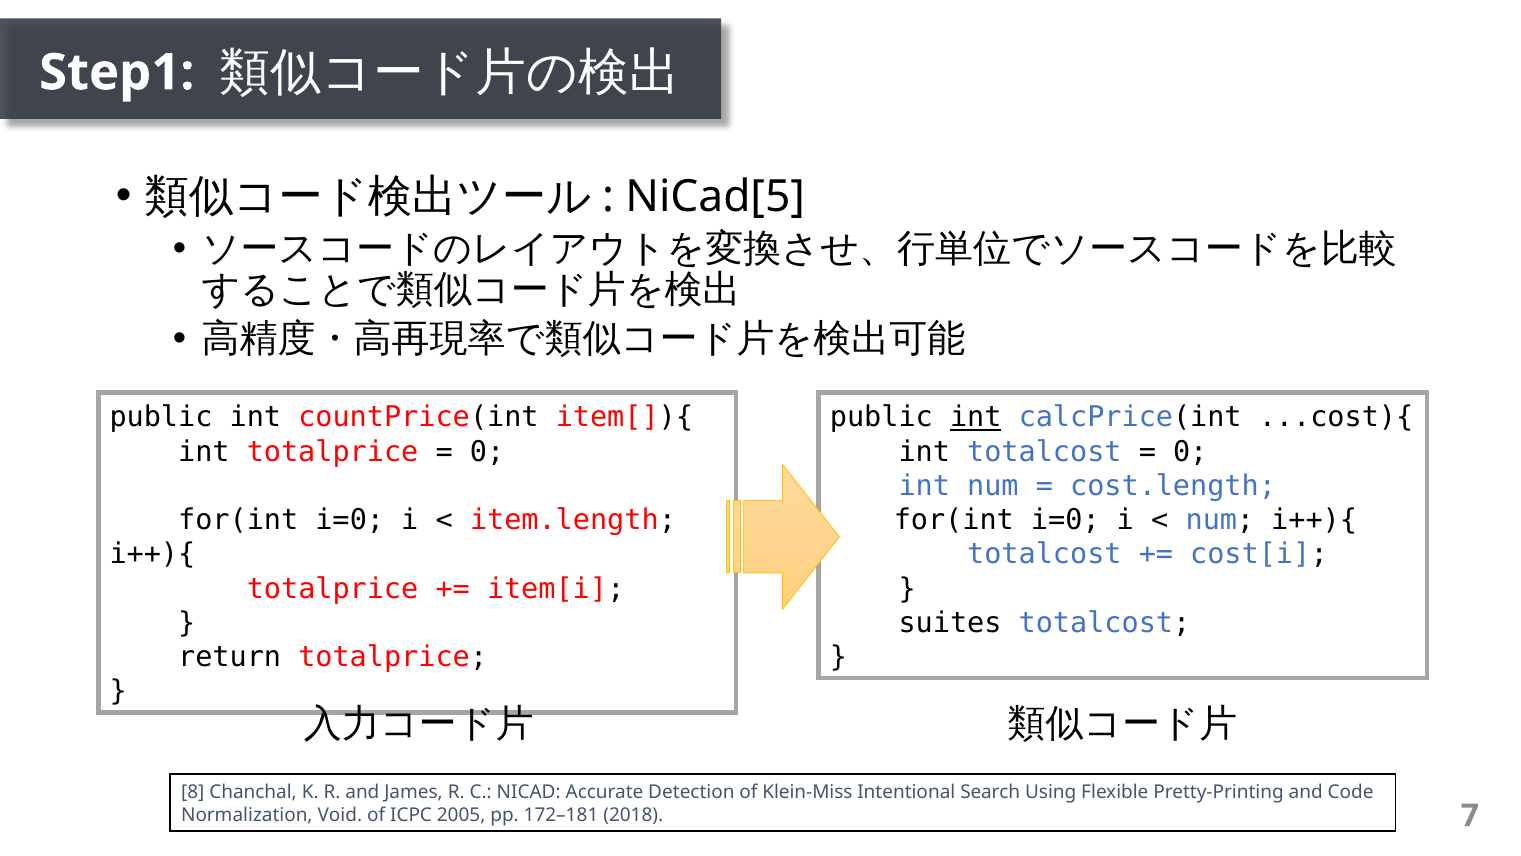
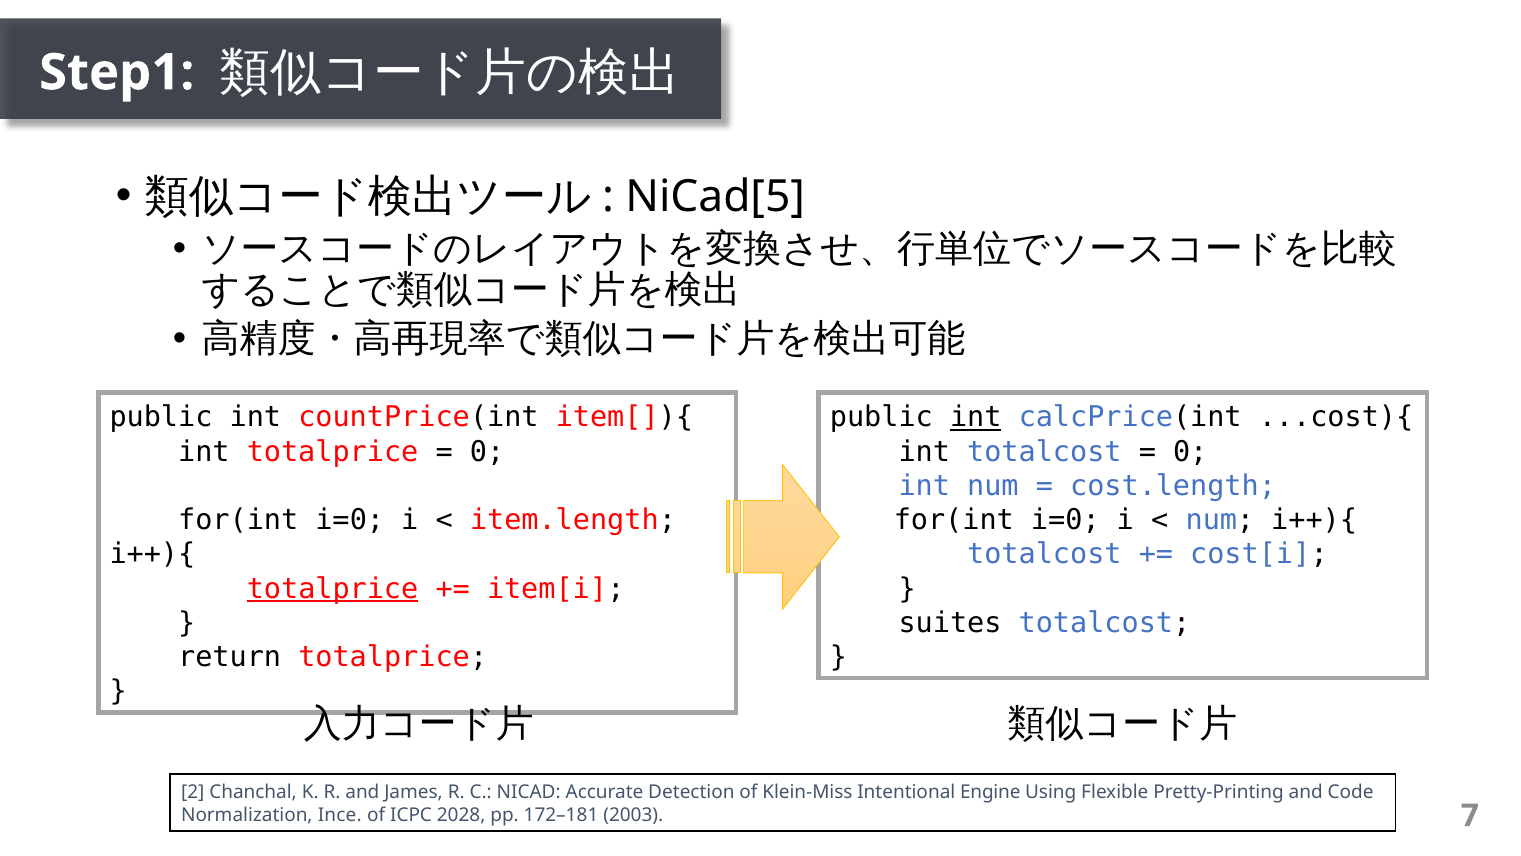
totalprice at (333, 588) underline: none -> present
8: 8 -> 2
Search: Search -> Engine
Void: Void -> Ince
2005: 2005 -> 2028
2018: 2018 -> 2003
